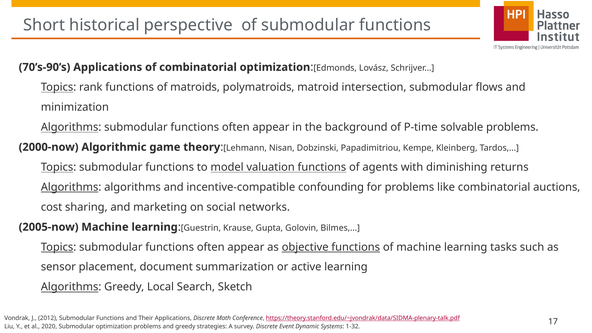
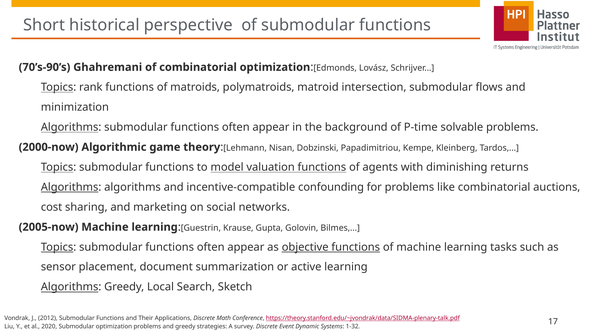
70’s-90’s Applications: Applications -> Ghahremani
